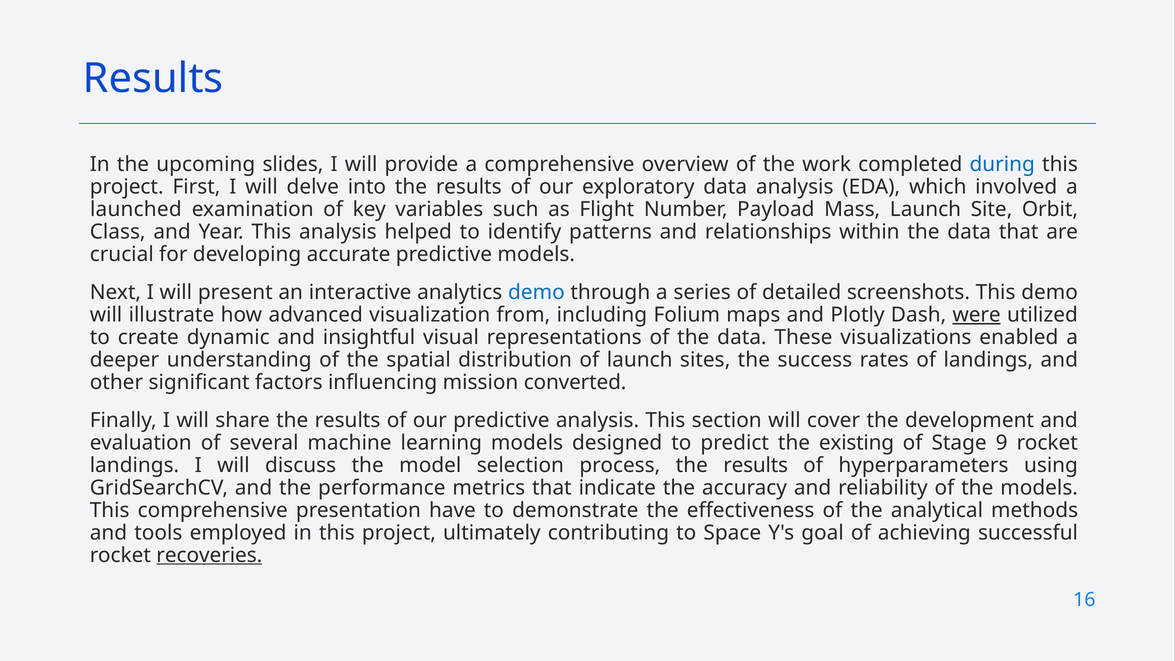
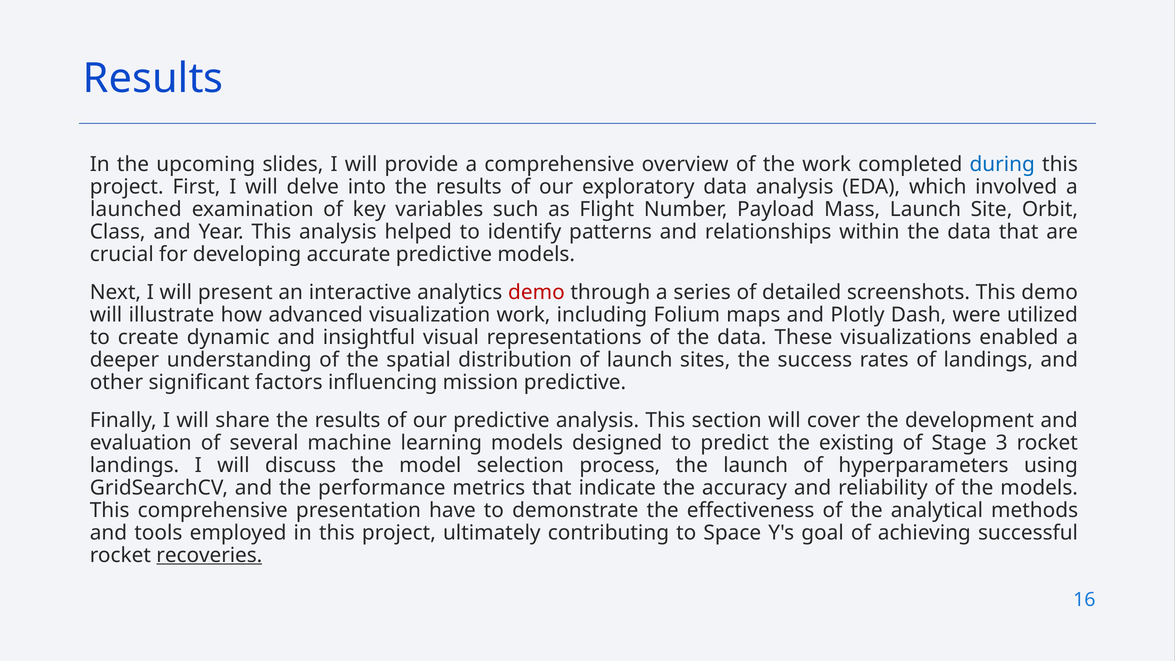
demo at (536, 292) colour: blue -> red
visualization from: from -> work
were underline: present -> none
mission converted: converted -> predictive
9: 9 -> 3
process the results: results -> launch
